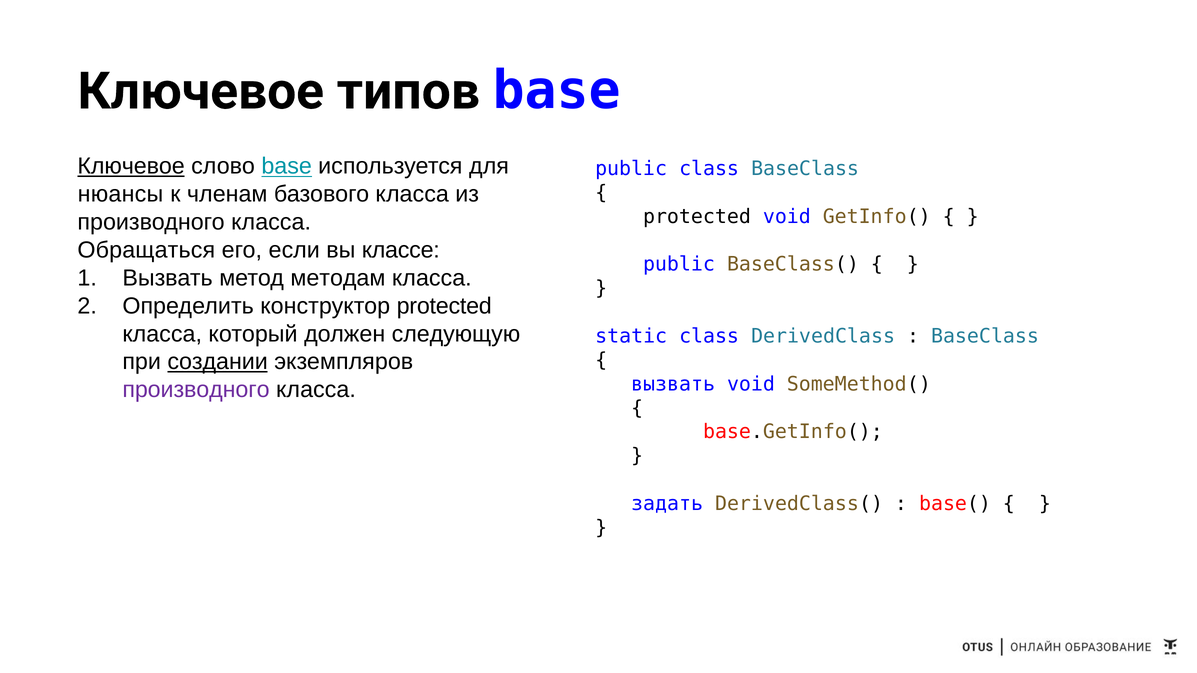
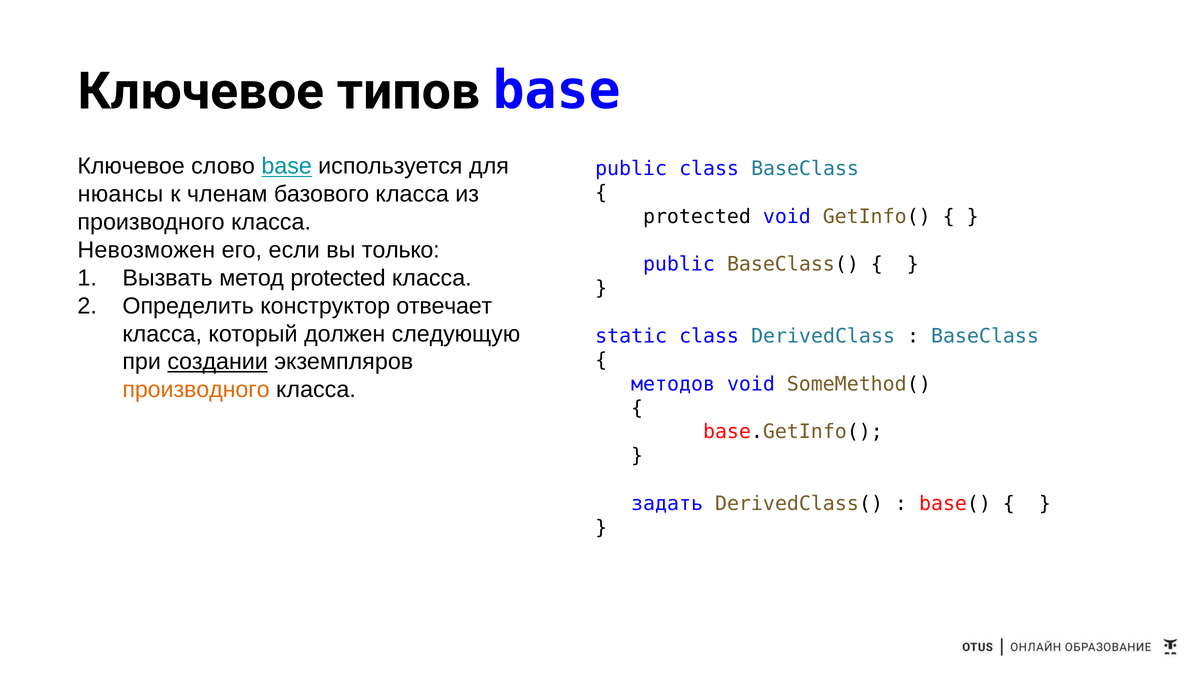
Ключевое at (131, 166) underline: present -> none
Обращаться: Обращаться -> Невозможен
классе: классе -> только
метод методам: методам -> protected
конструктор protected: protected -> отвечает
вызвать at (673, 384): вызвать -> методов
производного at (196, 390) colour: purple -> orange
